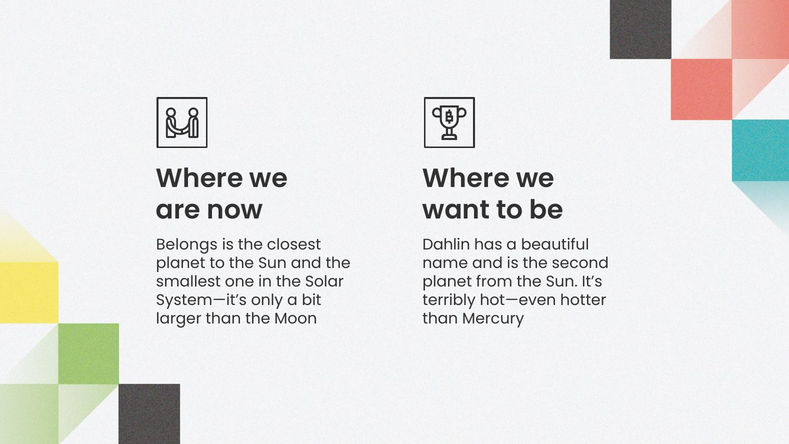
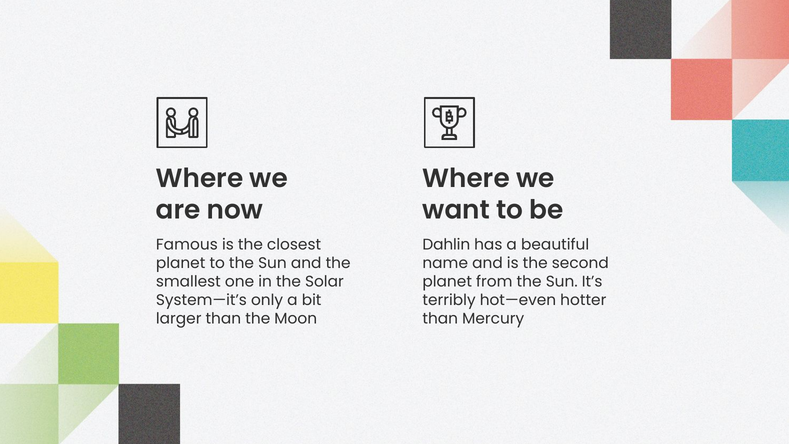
Belongs: Belongs -> Famous
